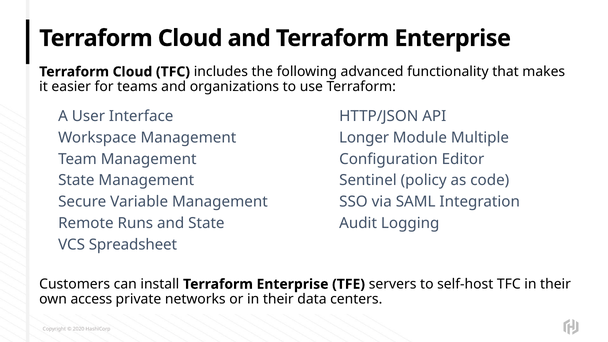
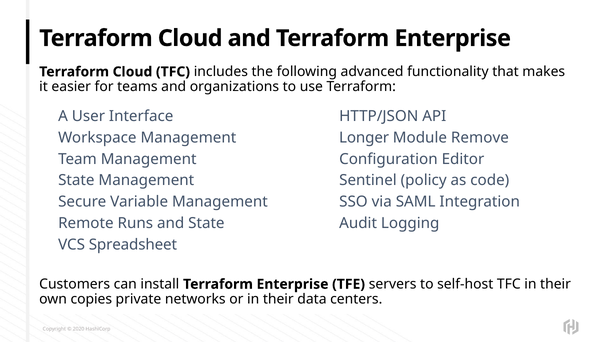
Multiple: Multiple -> Remove
access: access -> copies
